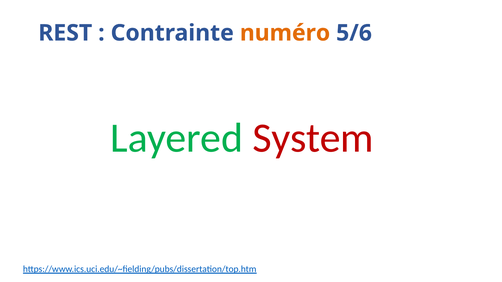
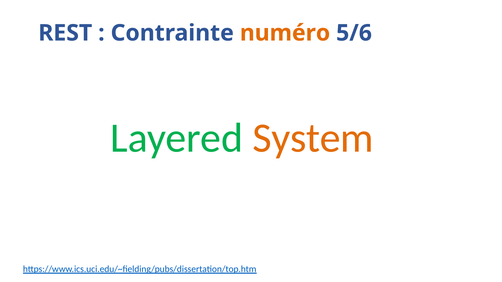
System colour: red -> orange
